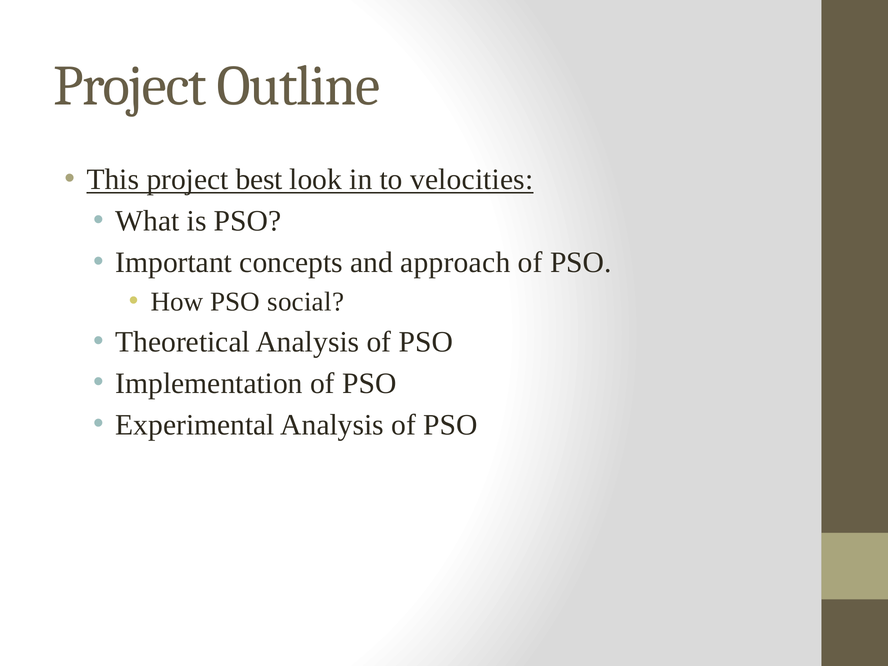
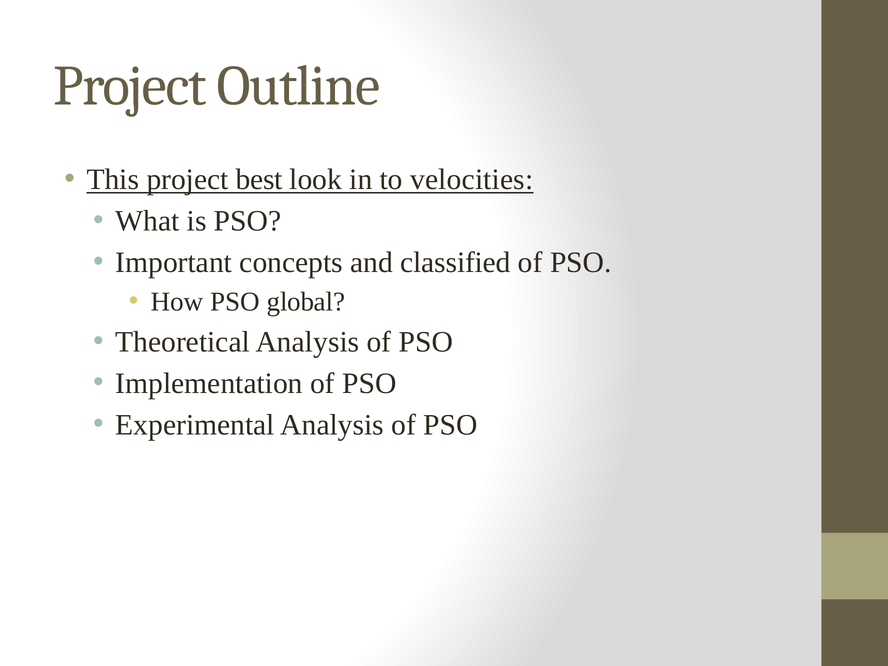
approach: approach -> classified
social: social -> global
